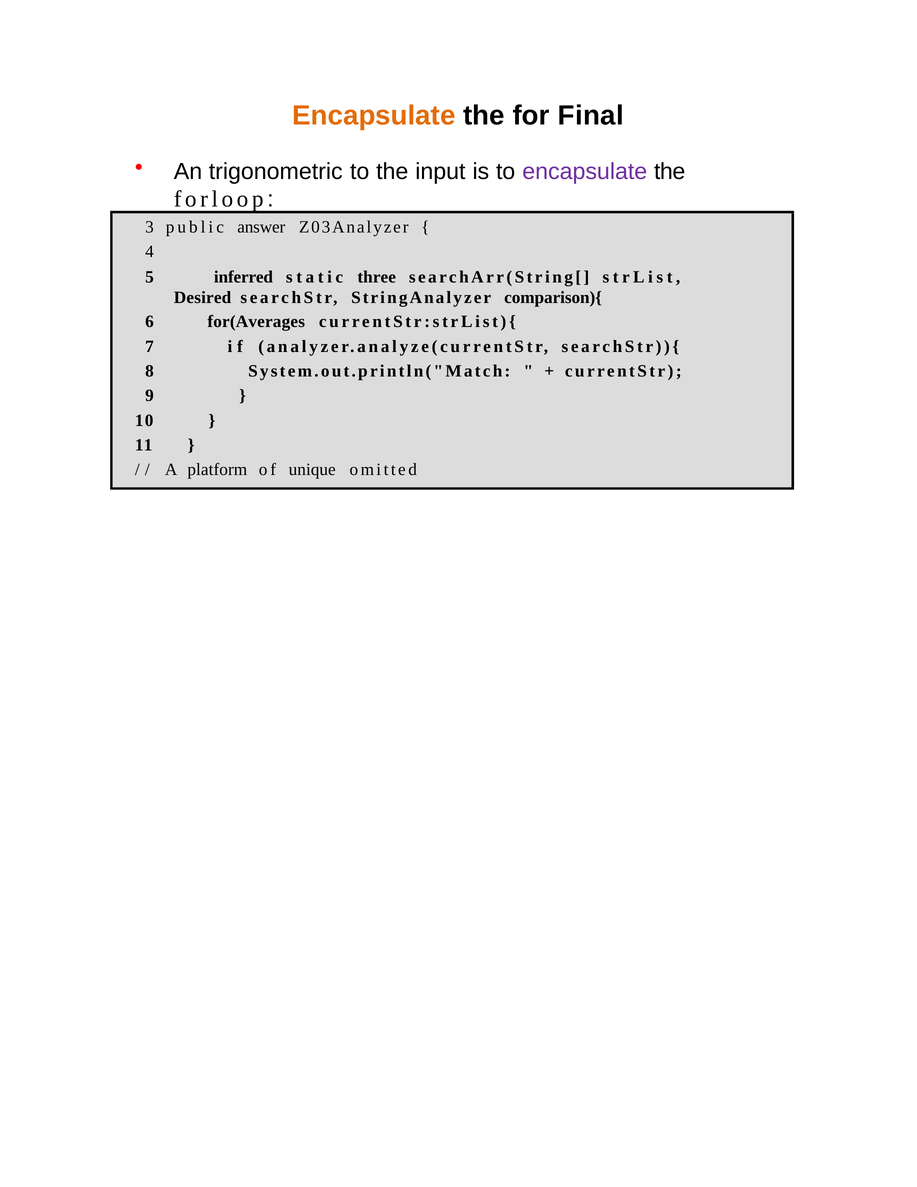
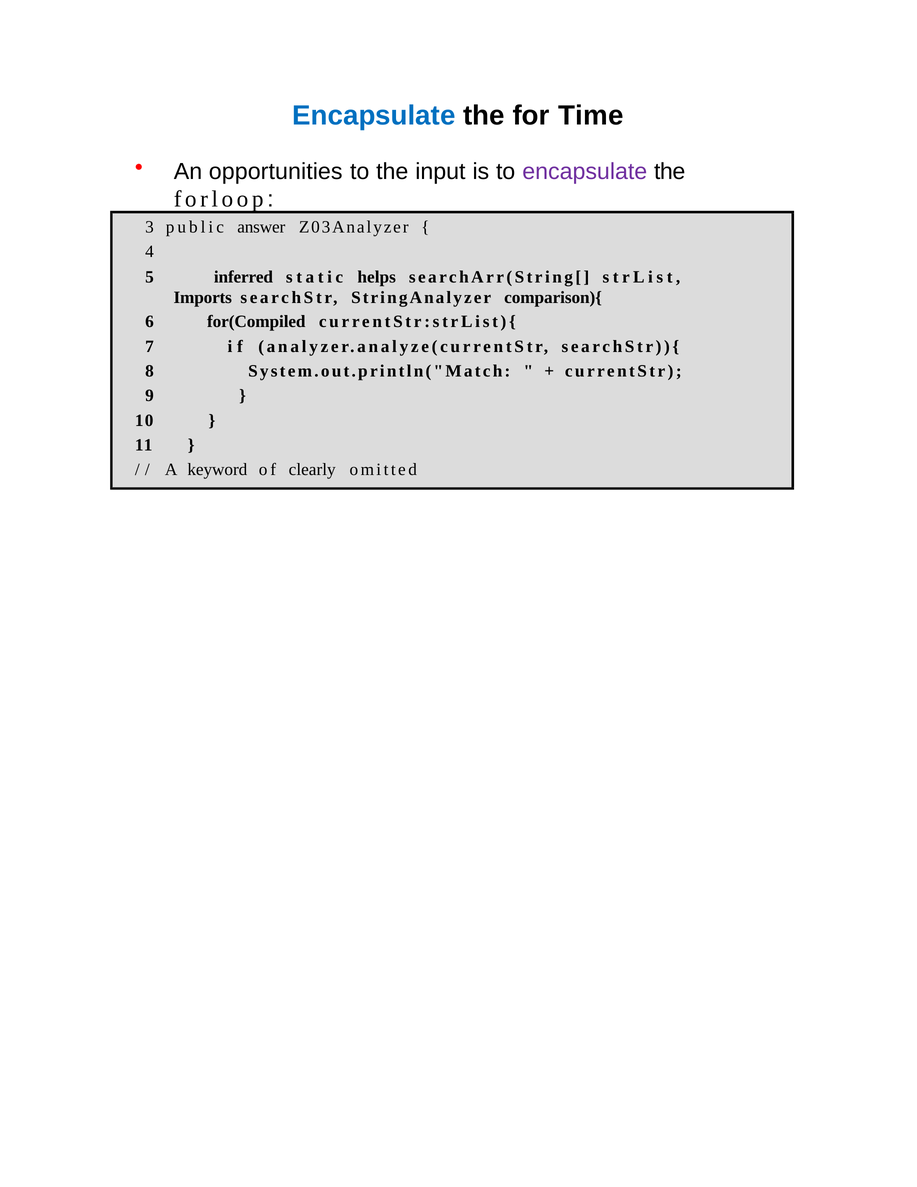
Encapsulate at (374, 115) colour: orange -> blue
Final: Final -> Time
trigonometric: trigonometric -> opportunities
three: three -> helps
Desired: Desired -> Imports
for(Averages: for(Averages -> for(Compiled
platform: platform -> keyword
unique: unique -> clearly
